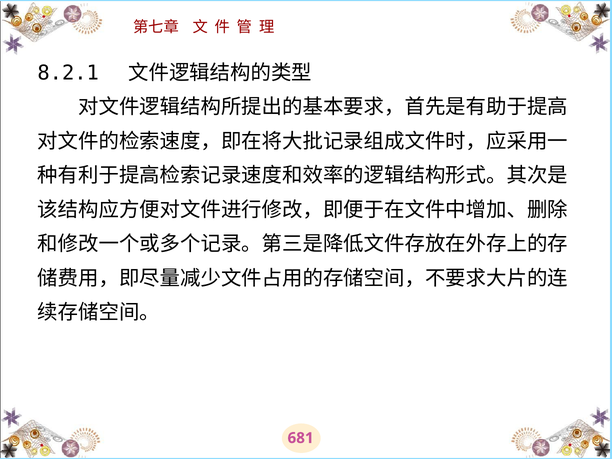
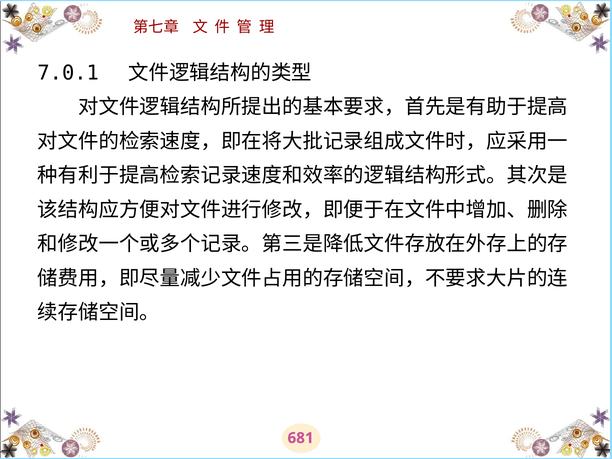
8.2.1: 8.2.1 -> 7.0.1
